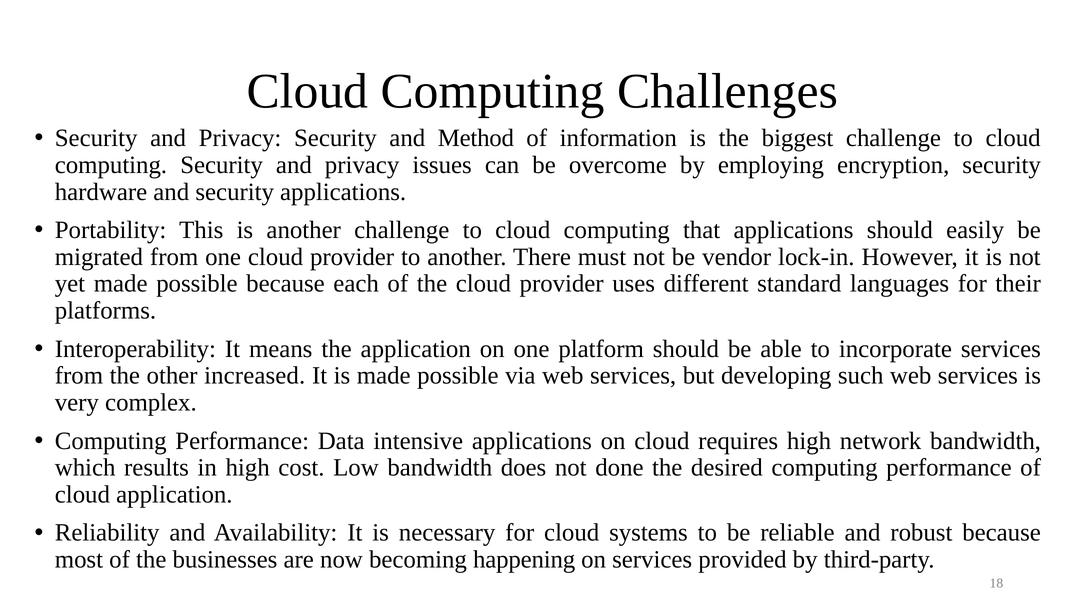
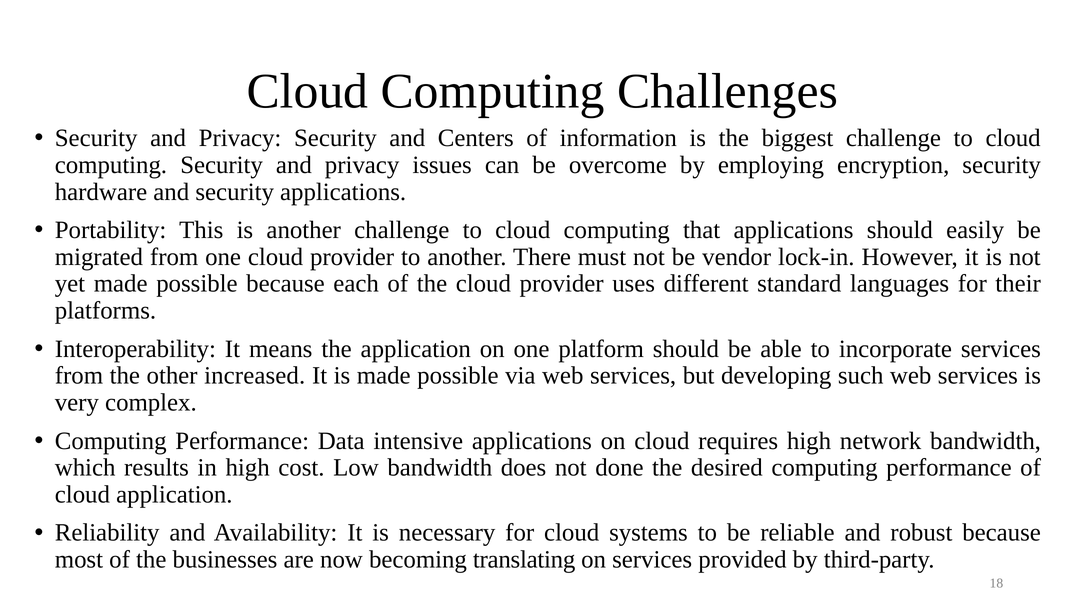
Method: Method -> Centers
happening: happening -> translating
